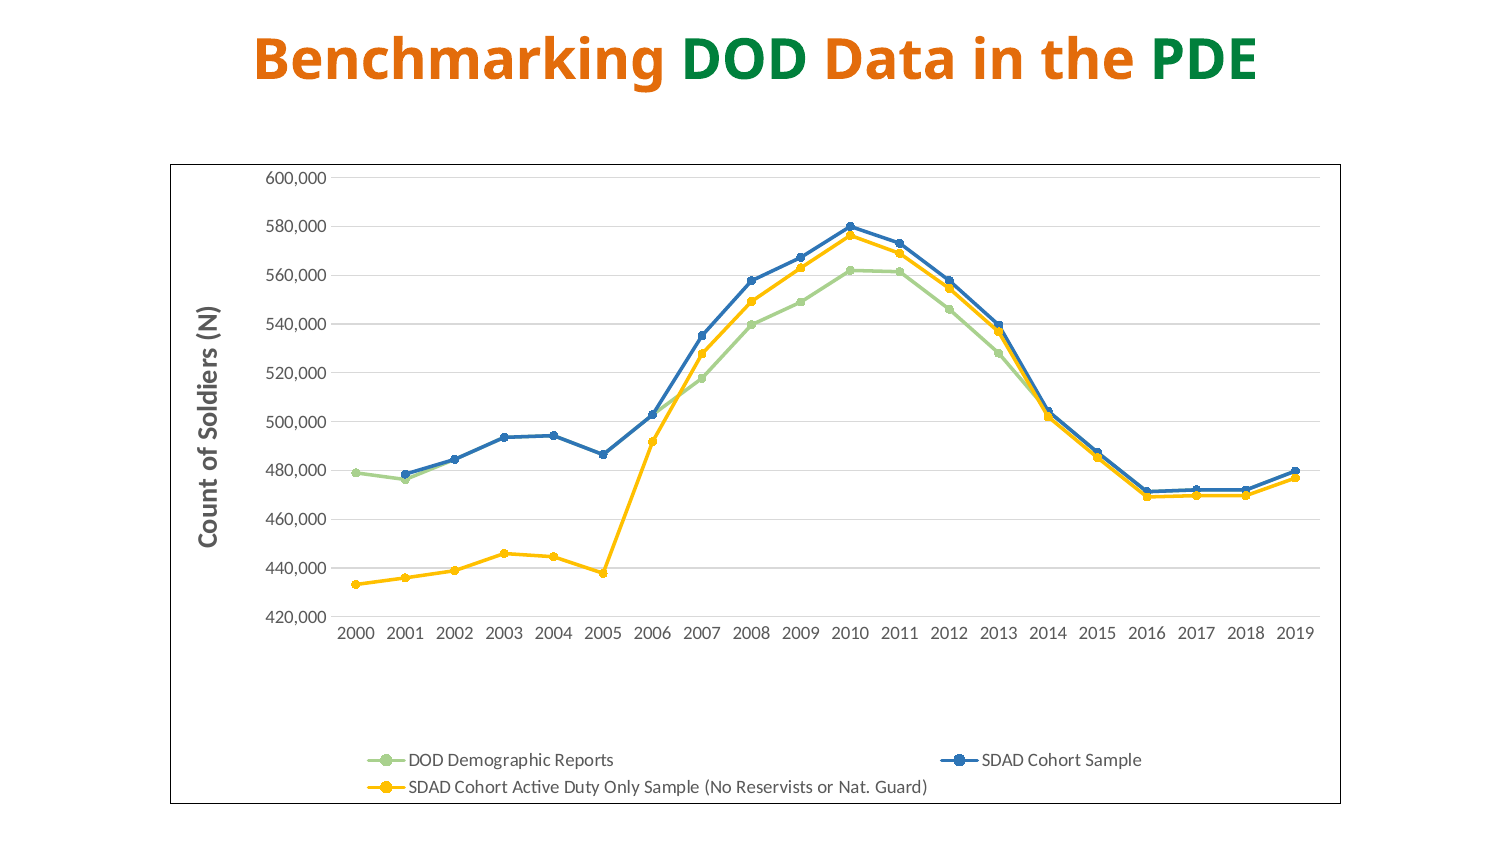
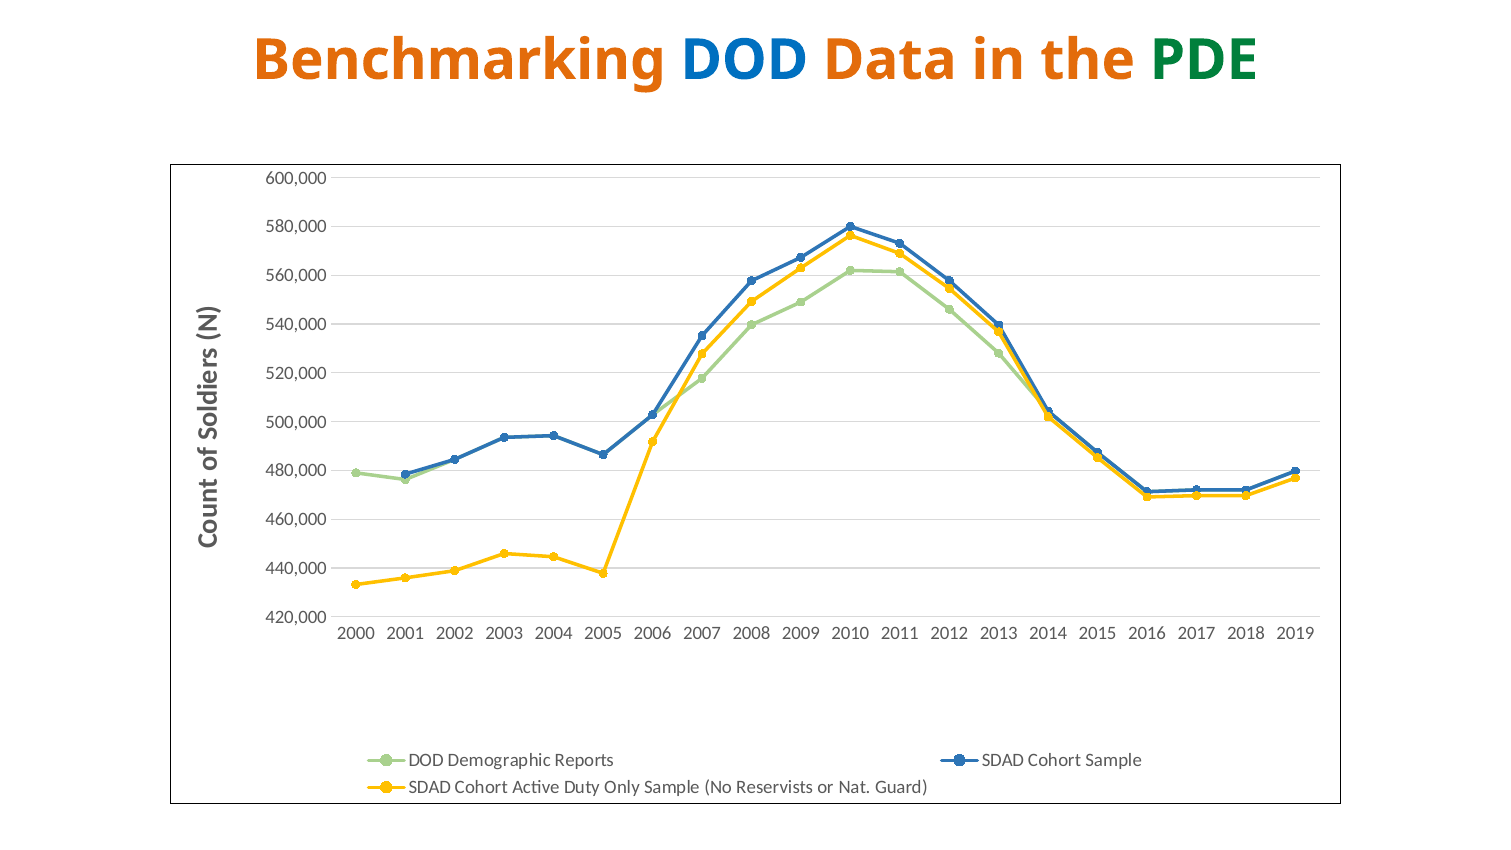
DOD at (744, 60) colour: green -> blue
